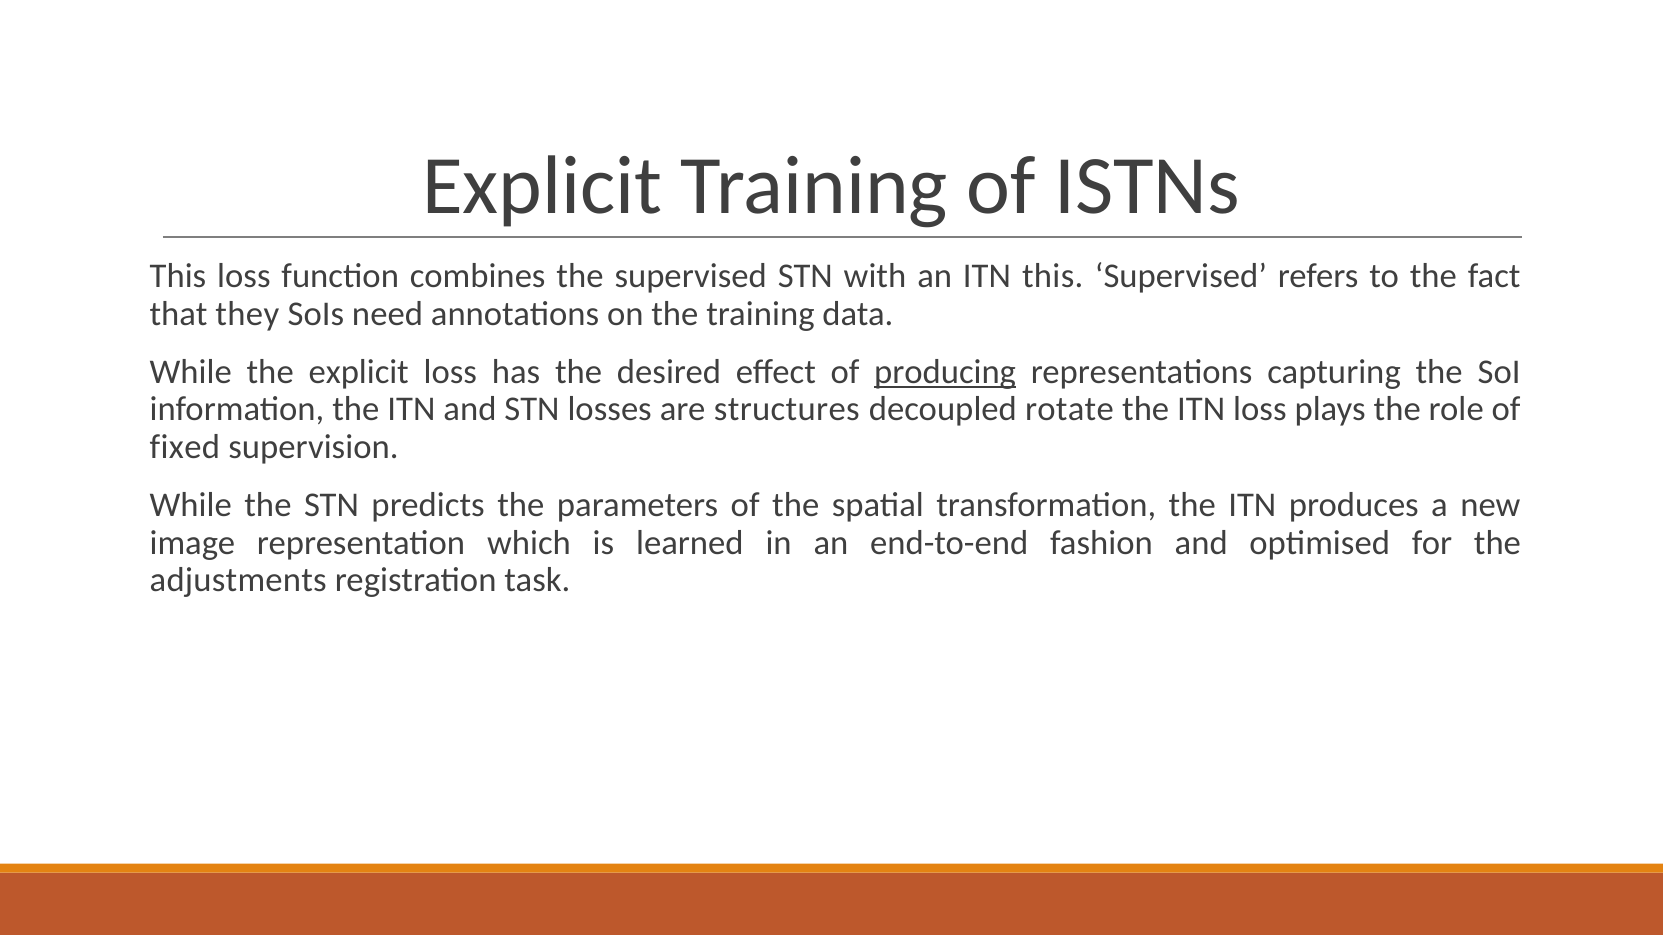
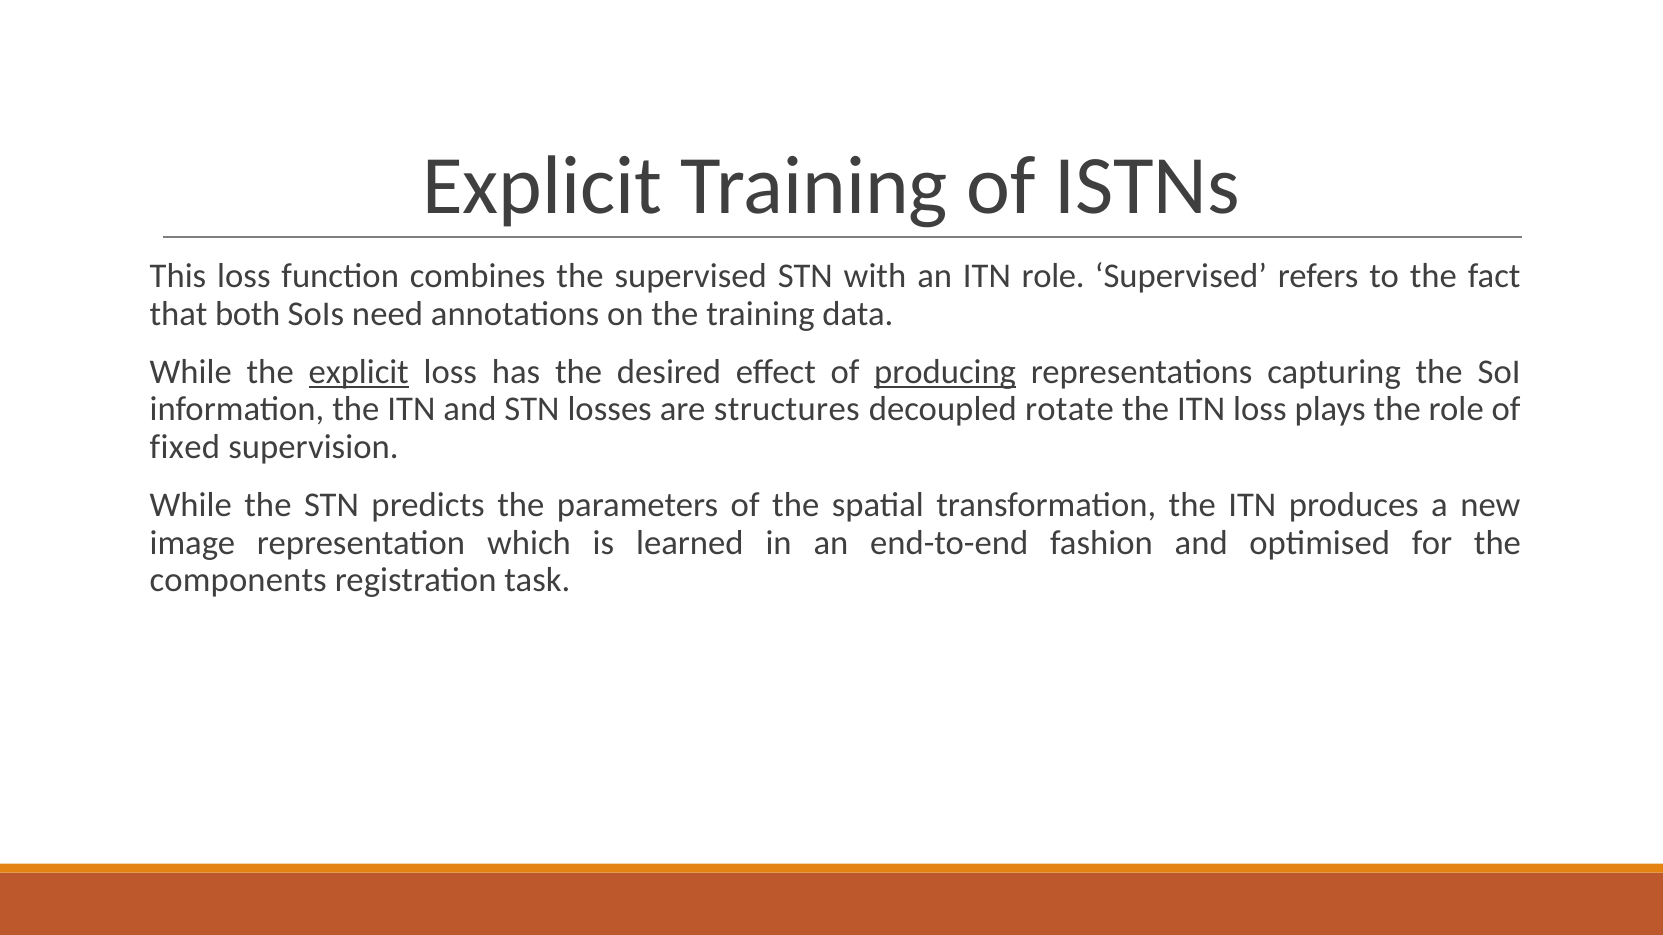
ITN this: this -> role
they: they -> both
explicit at (359, 372) underline: none -> present
adjustments: adjustments -> components
